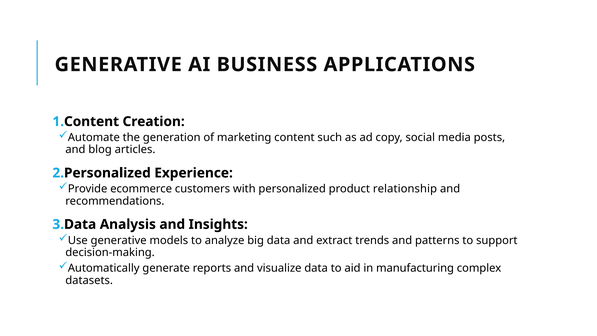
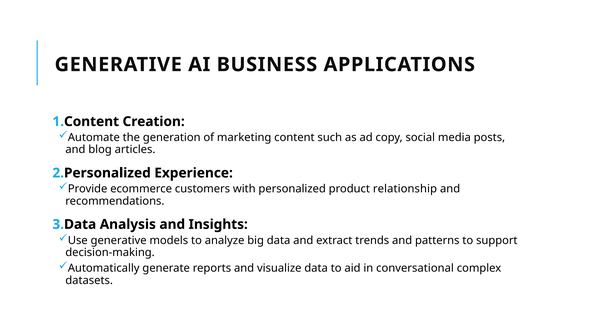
manufacturing: manufacturing -> conversational
